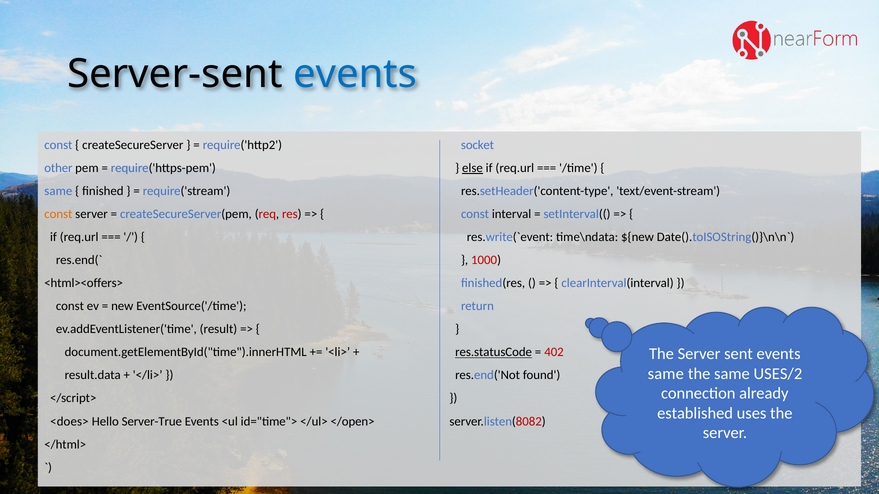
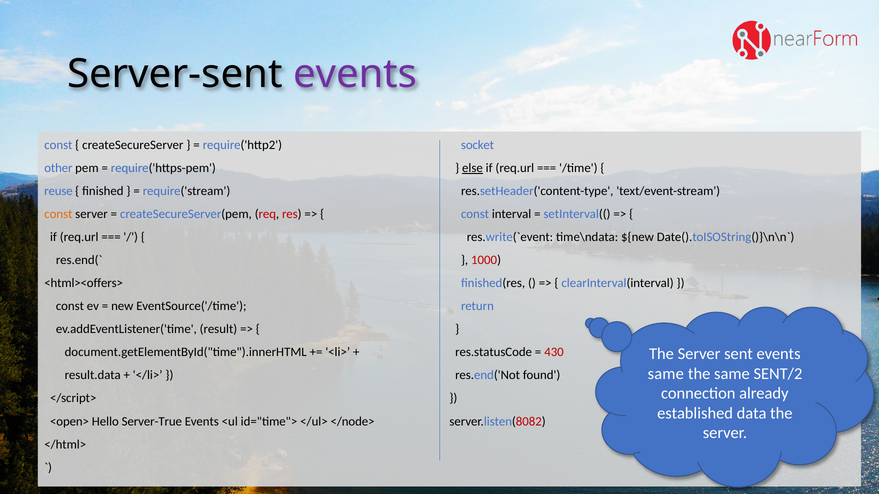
events at (355, 74) colour: blue -> purple
same at (58, 191): same -> reuse
res.statusCode underline: present -> none
402: 402 -> 430
USES/2: USES/2 -> SENT/2
uses: uses -> data
<does>: <does> -> <open>
</open>: </open> -> </node>
